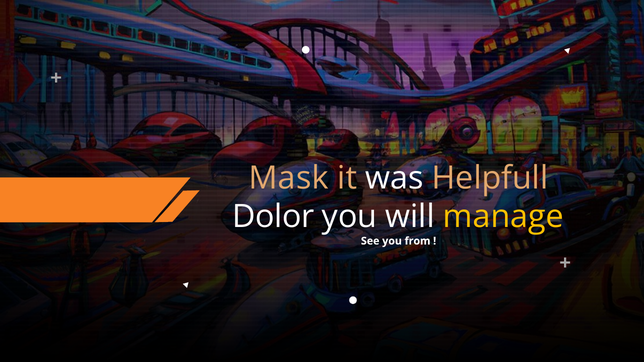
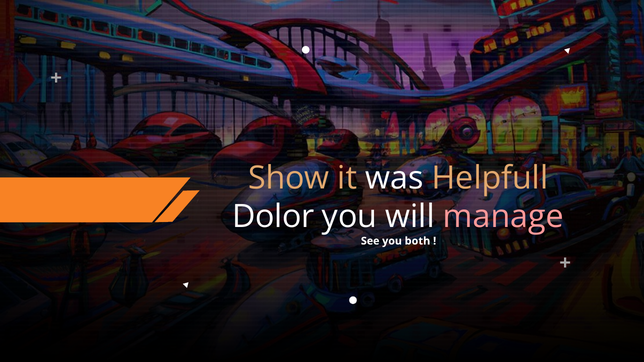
Mask: Mask -> Show
manage colour: yellow -> pink
from: from -> both
